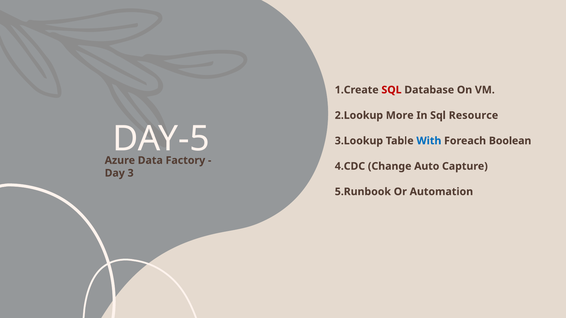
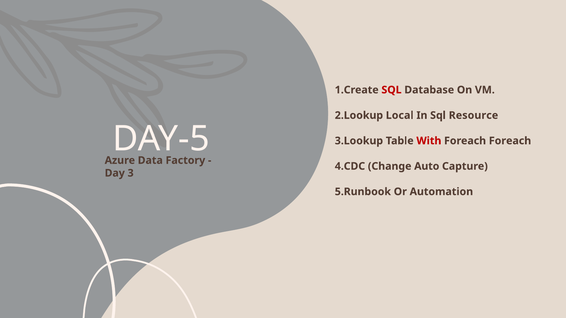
More: More -> Local
With colour: blue -> red
Foreach Boolean: Boolean -> Foreach
